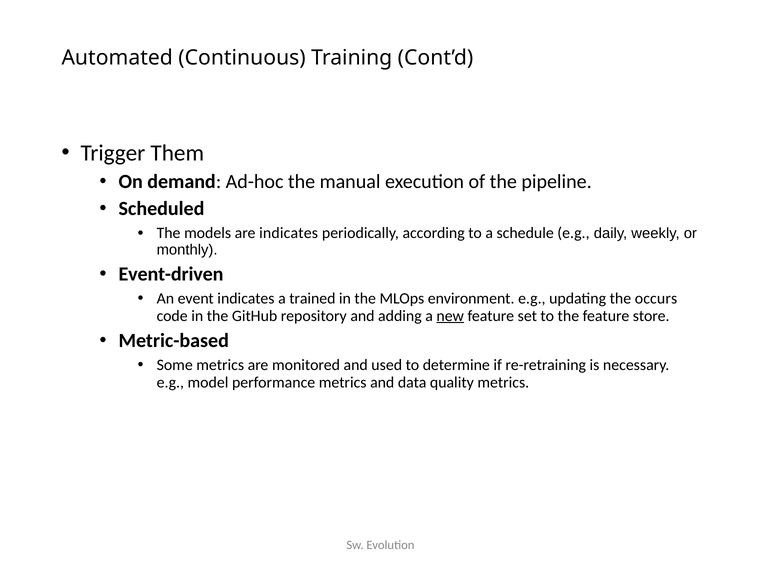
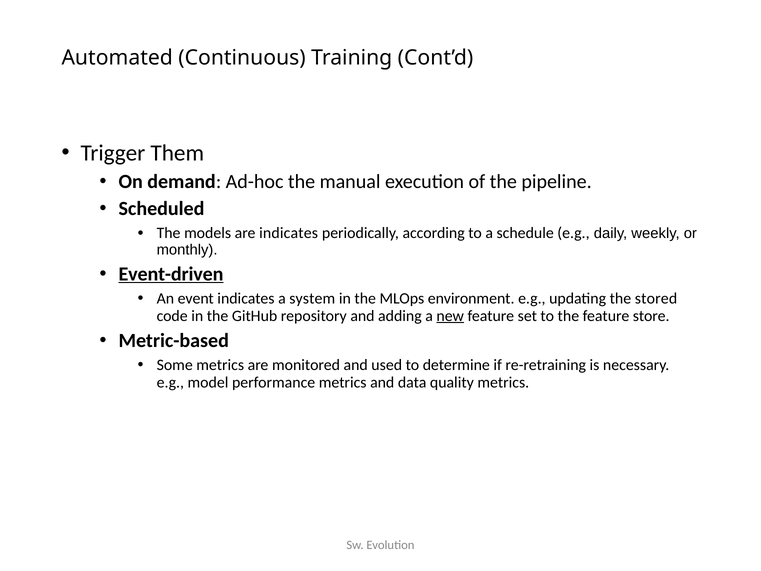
Event-driven underline: none -> present
trained: trained -> system
occurs: occurs -> stored
